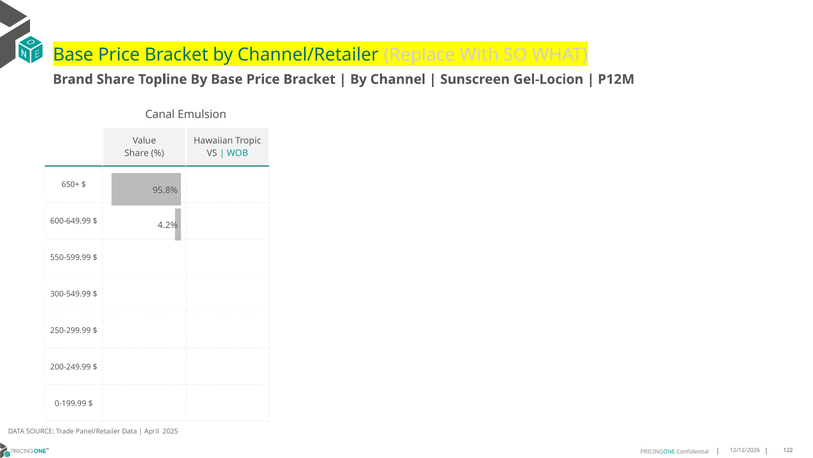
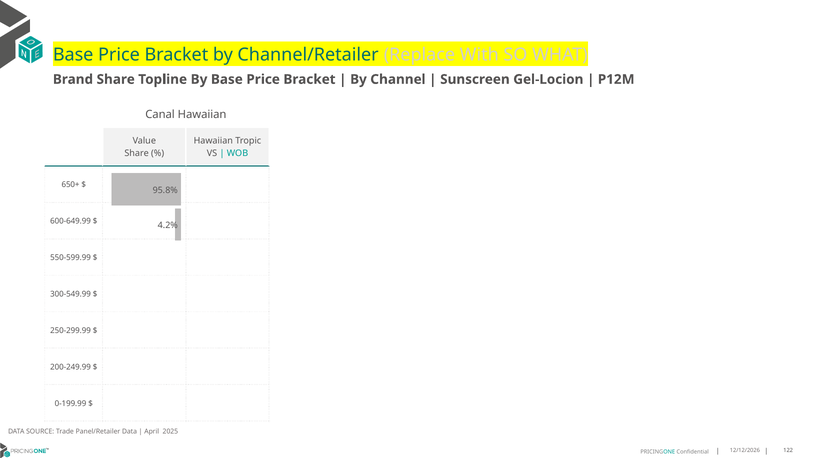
Canal Emulsion: Emulsion -> Hawaiian
